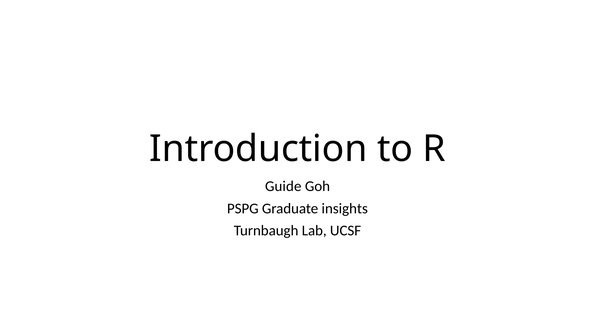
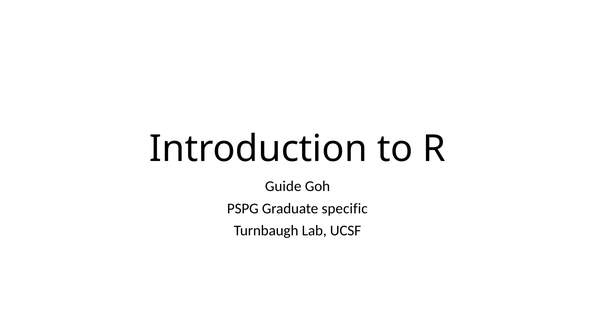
insights: insights -> specific
